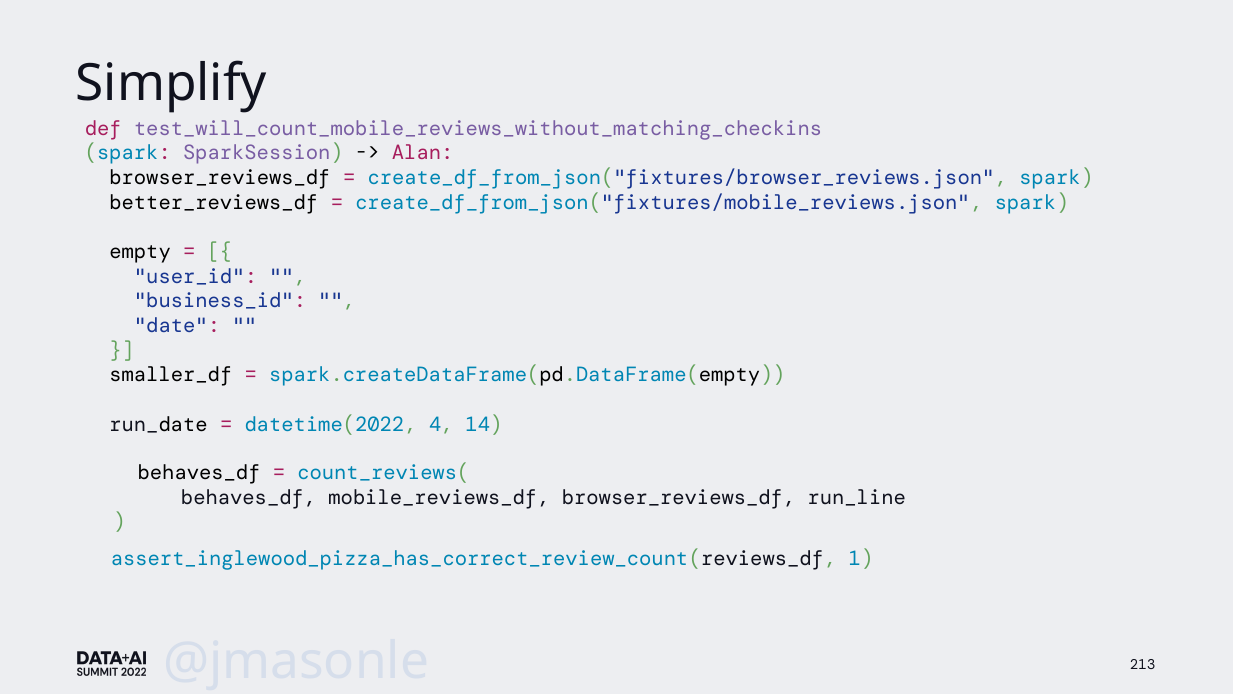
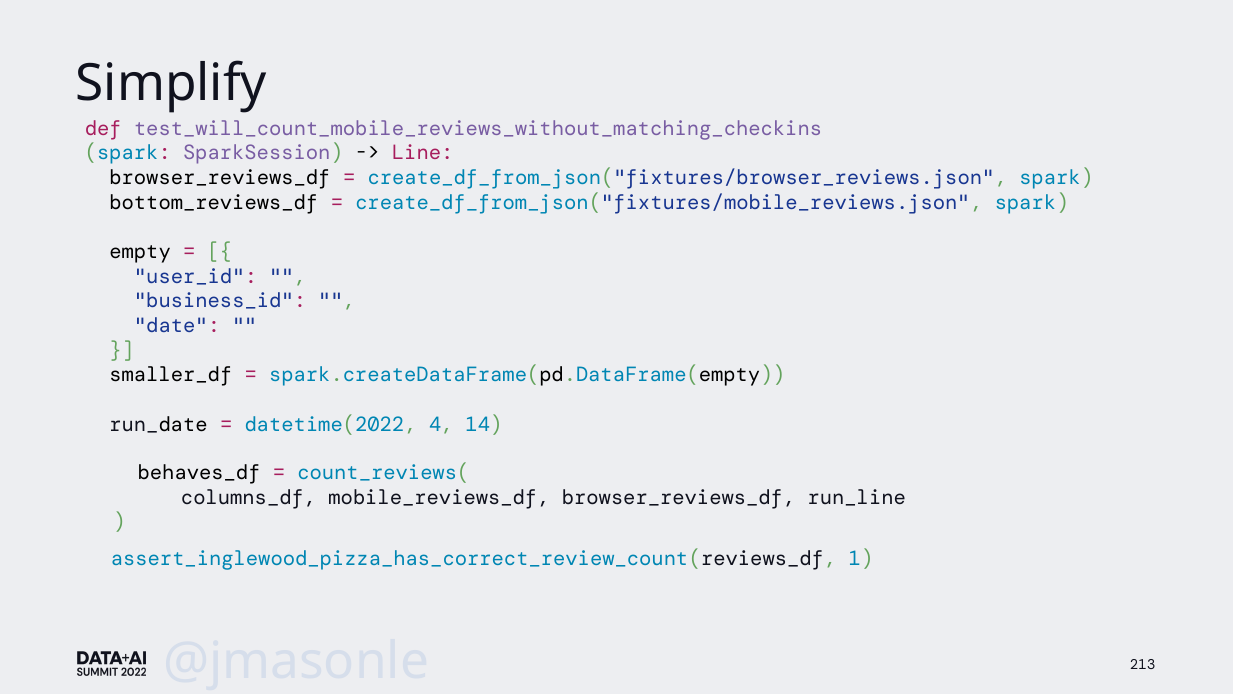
Alan: Alan -> Line
better_reviews_df: better_reviews_df -> bottom_reviews_df
behaves_df at (249, 497): behaves_df -> columns_df
